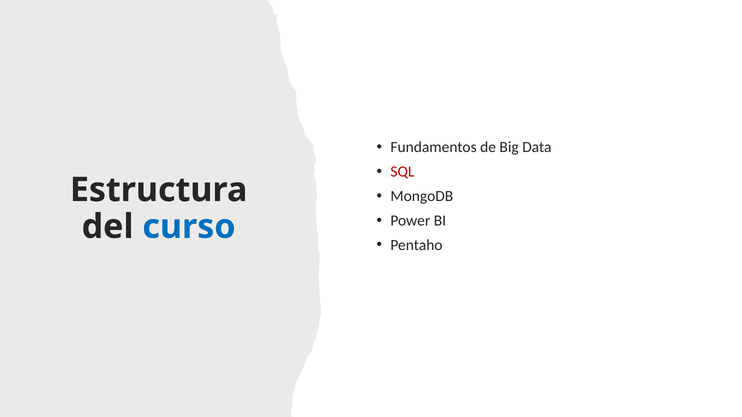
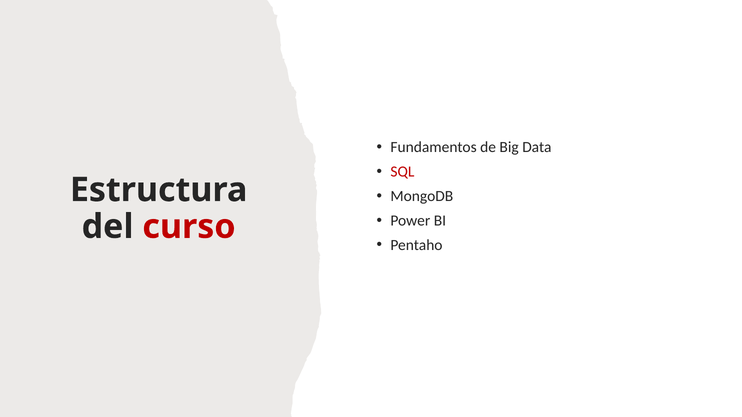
curso colour: blue -> red
